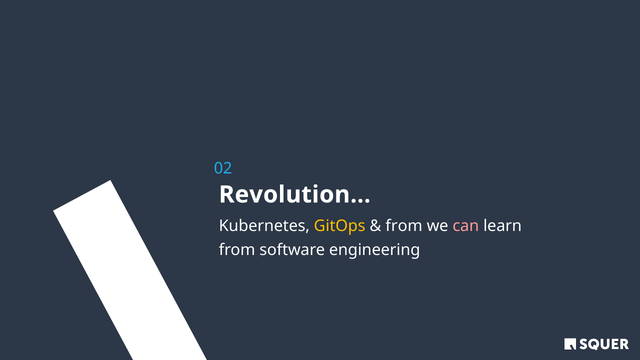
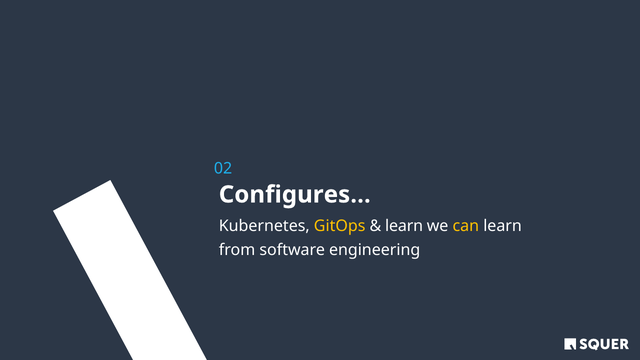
Revolution…: Revolution… -> Configures…
from at (404, 226): from -> learn
can colour: pink -> yellow
